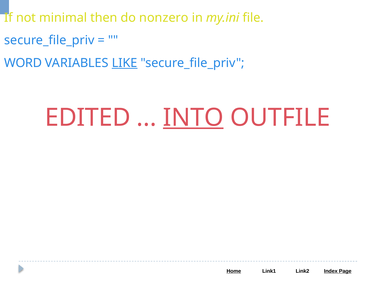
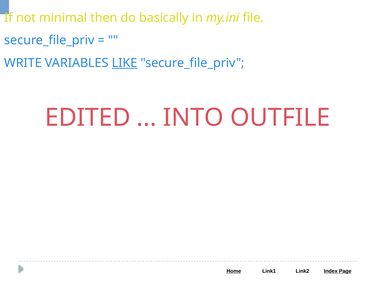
nonzero: nonzero -> basically
WORD: WORD -> WRITE
INTO underline: present -> none
